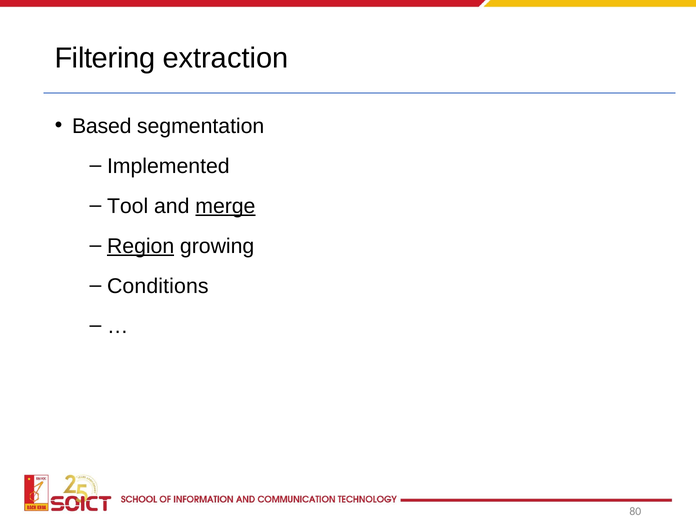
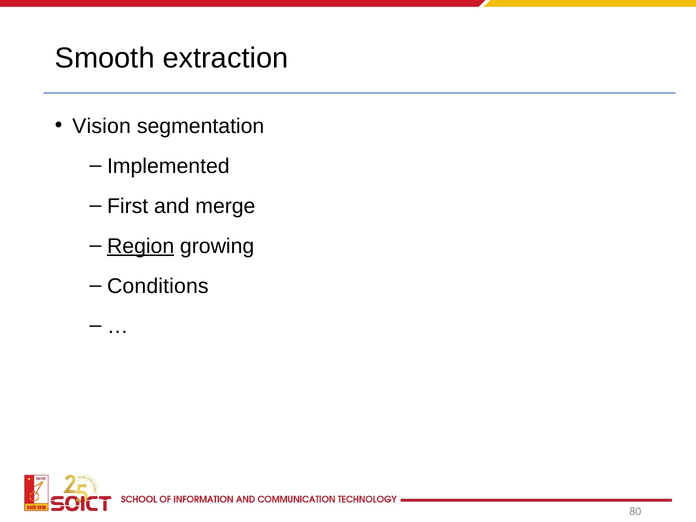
Filtering: Filtering -> Smooth
Based: Based -> Vision
Tool: Tool -> First
merge underline: present -> none
